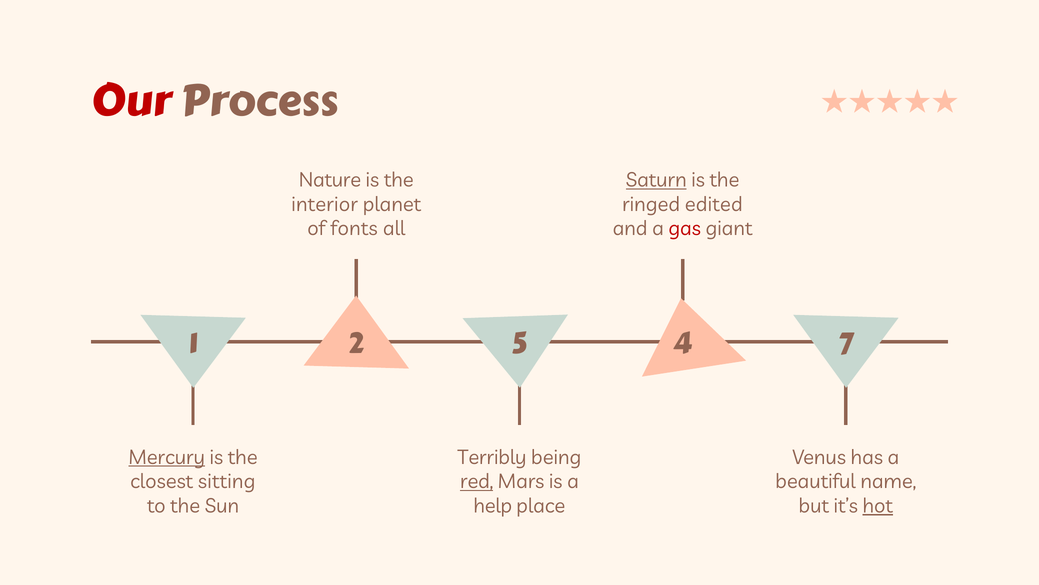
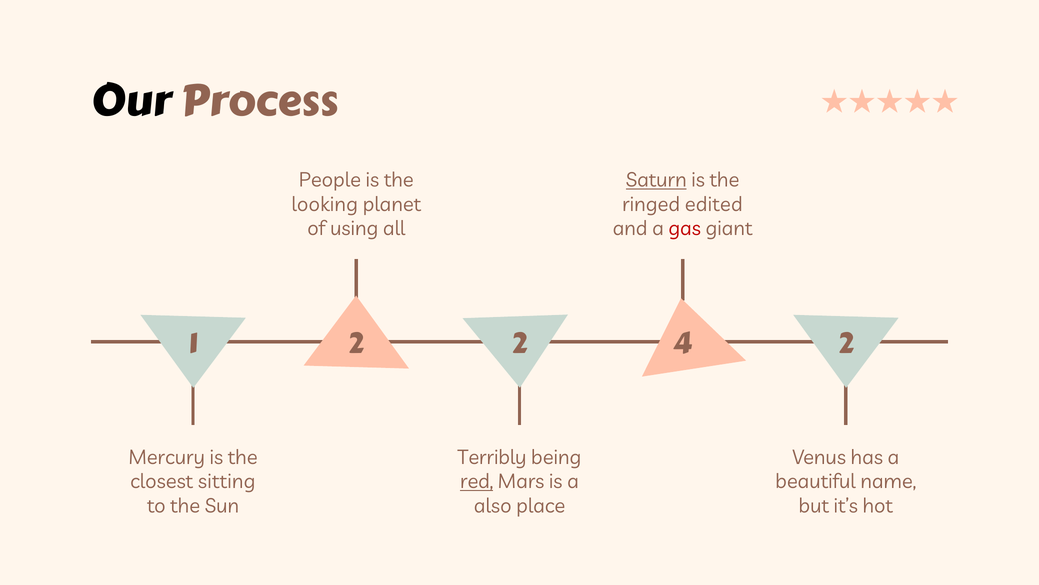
Our colour: red -> black
Nature: Nature -> People
interior: interior -> looking
fonts: fonts -> using
2 5: 5 -> 2
4 7: 7 -> 2
Mercury underline: present -> none
help: help -> also
hot underline: present -> none
